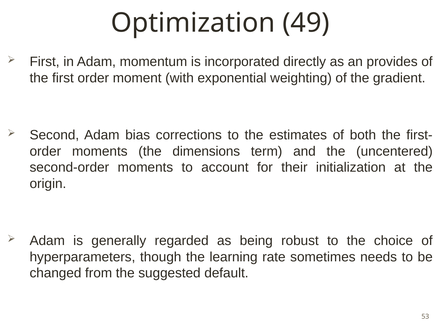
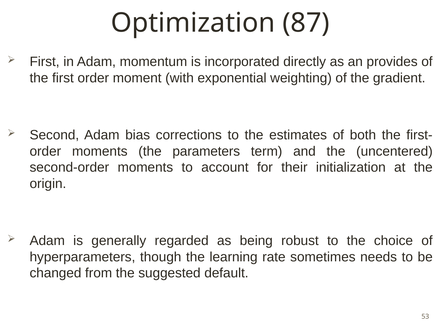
49: 49 -> 87
dimensions: dimensions -> parameters
